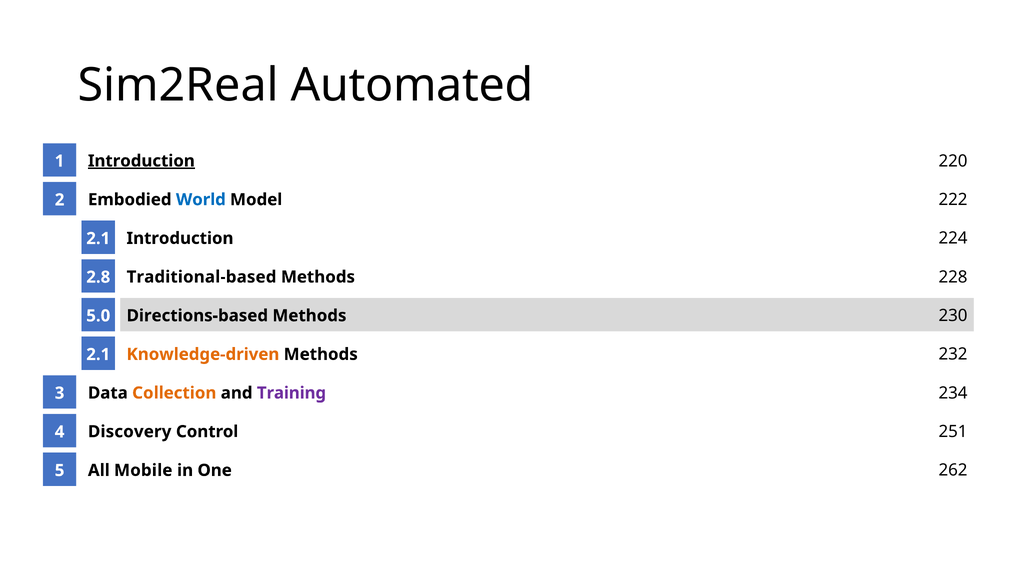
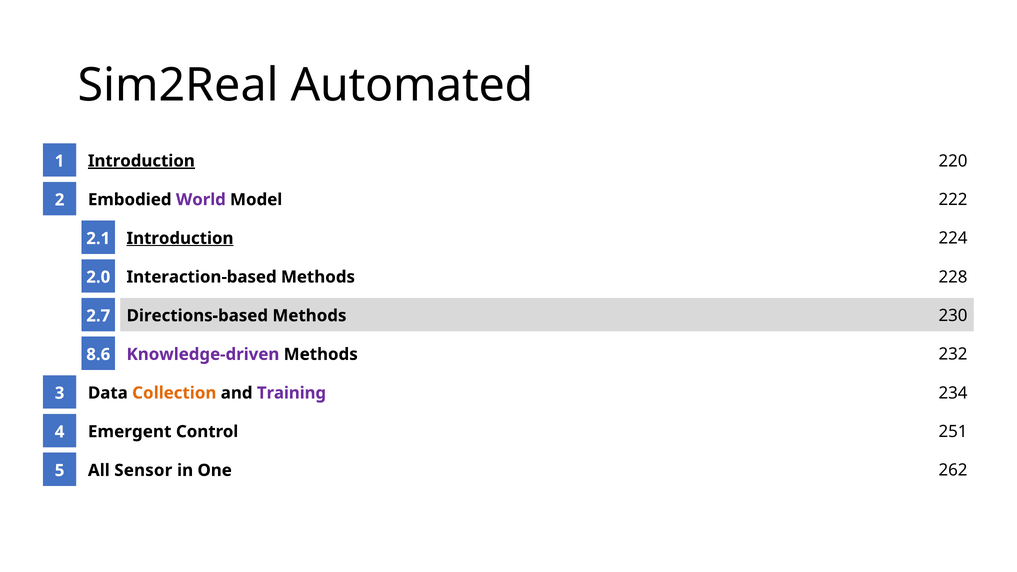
World colour: blue -> purple
Introduction at (180, 238) underline: none -> present
Traditional-based: Traditional-based -> Interaction-based
2.8: 2.8 -> 2.0
5.0: 5.0 -> 2.7
Knowledge-driven colour: orange -> purple
2.1 at (98, 354): 2.1 -> 8.6
Discovery: Discovery -> Emergent
Mobile: Mobile -> Sensor
